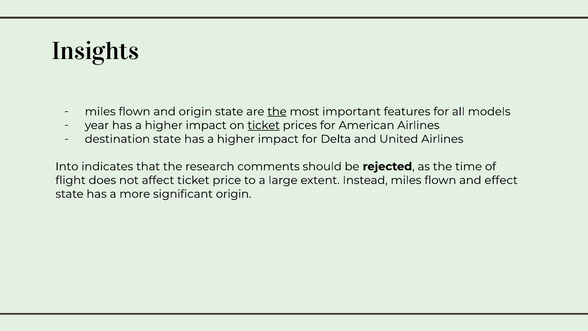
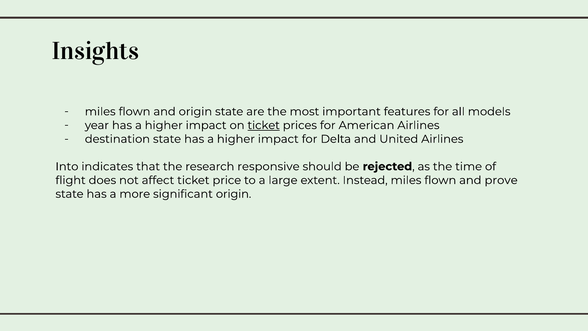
the at (277, 111) underline: present -> none
comments: comments -> responsive
effect: effect -> prove
